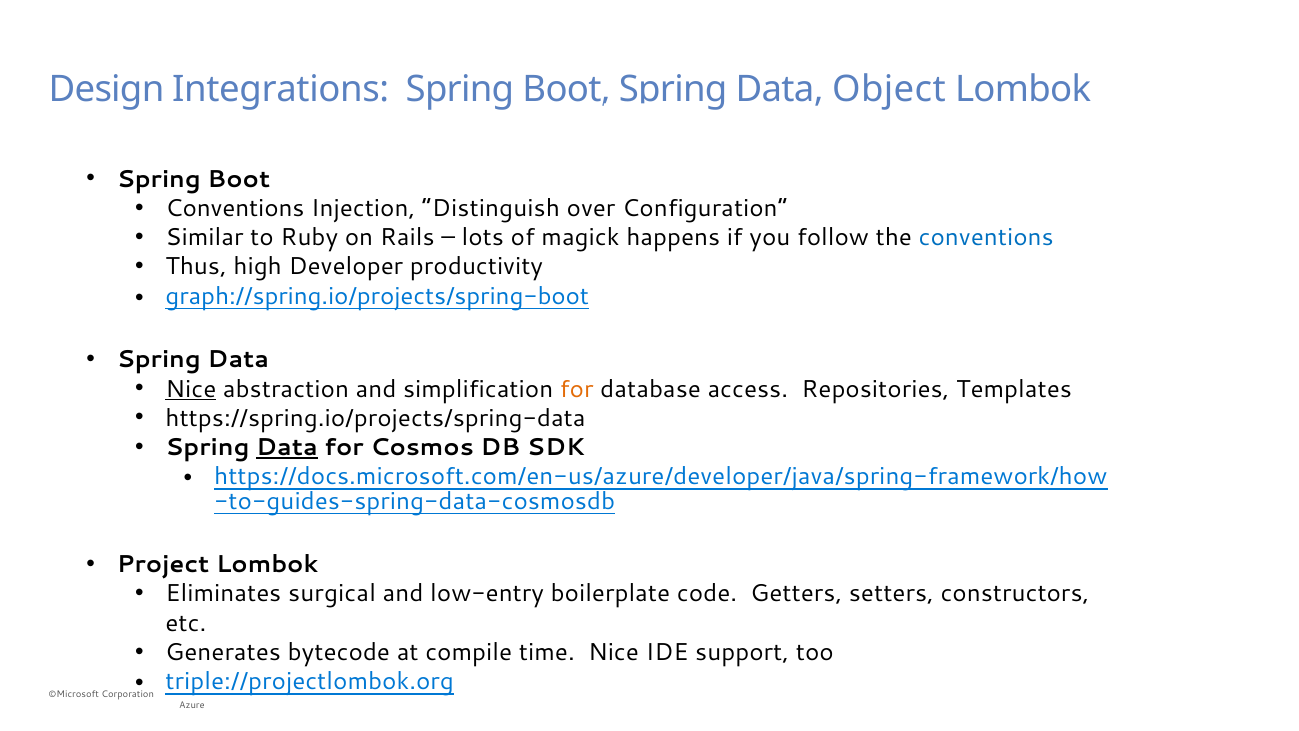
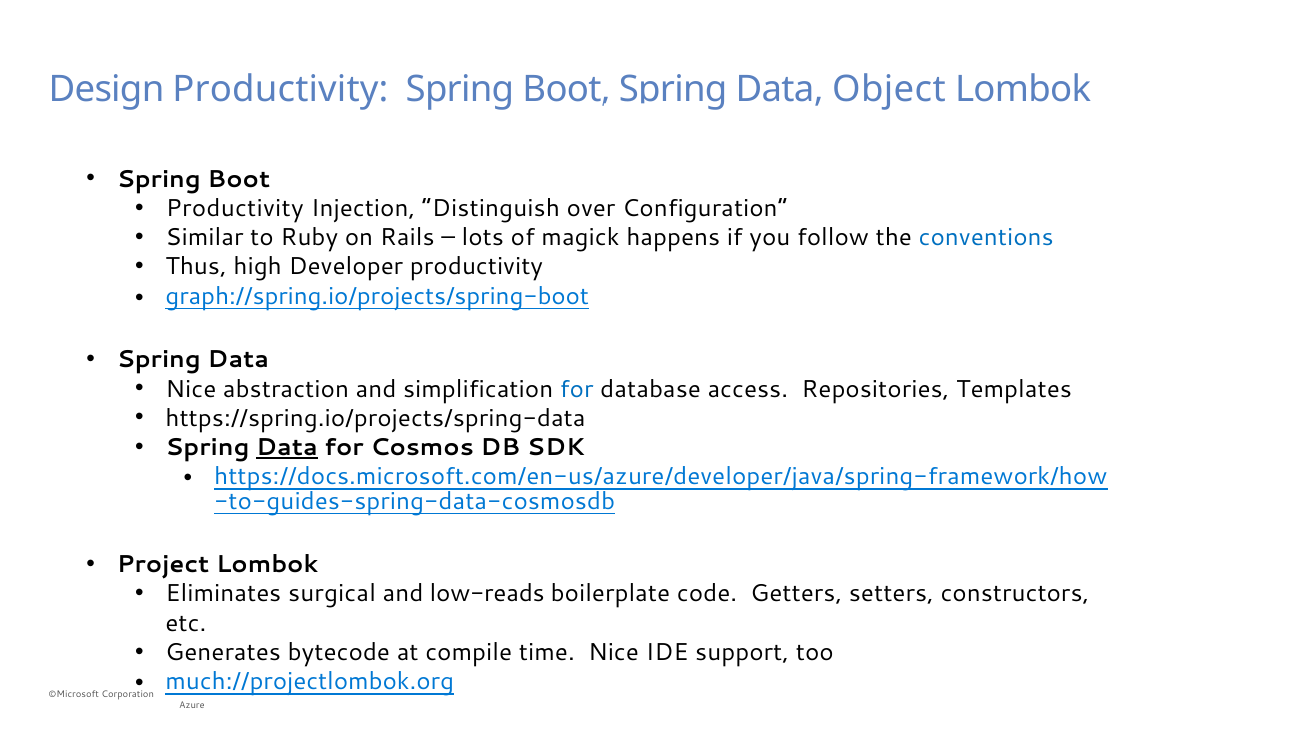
Design Integrations: Integrations -> Productivity
Conventions at (235, 208): Conventions -> Productivity
Nice at (191, 389) underline: present -> none
for at (577, 389) colour: orange -> blue
low-entry: low-entry -> low-reads
triple://projectlombok.org: triple://projectlombok.org -> much://projectlombok.org
